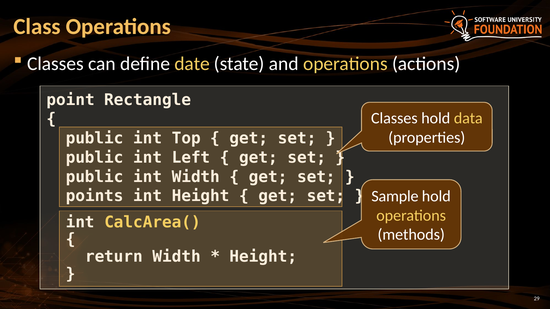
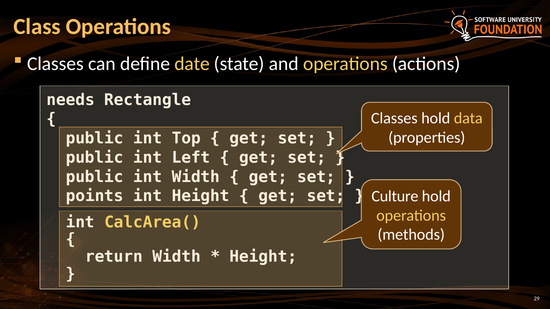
point: point -> needs
Sample: Sample -> Culture
